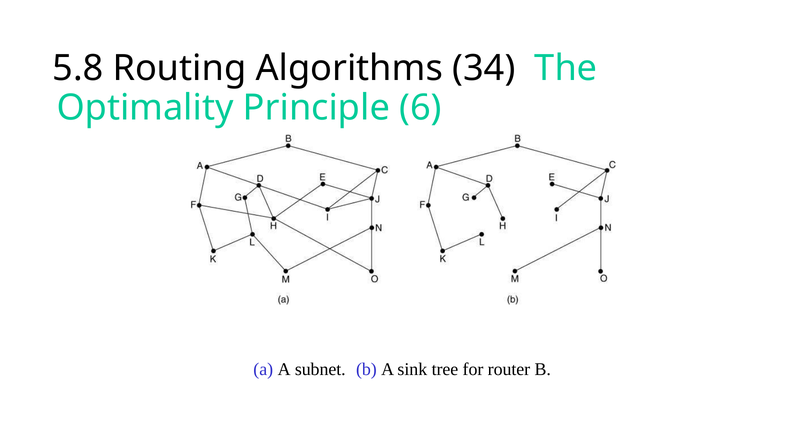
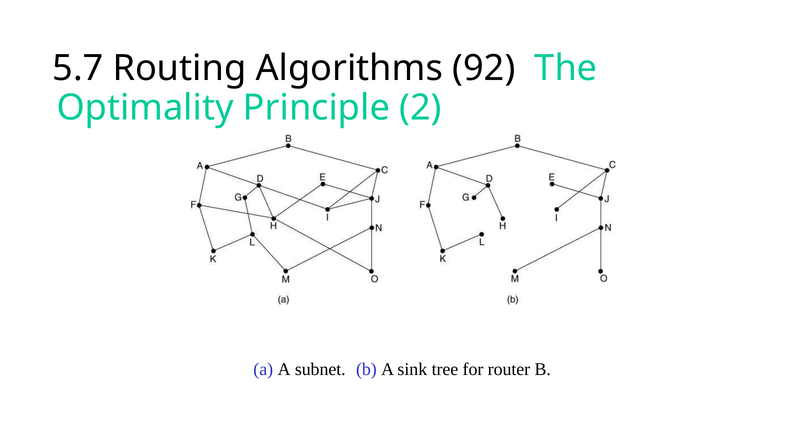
5.8: 5.8 -> 5.7
34: 34 -> 92
6: 6 -> 2
